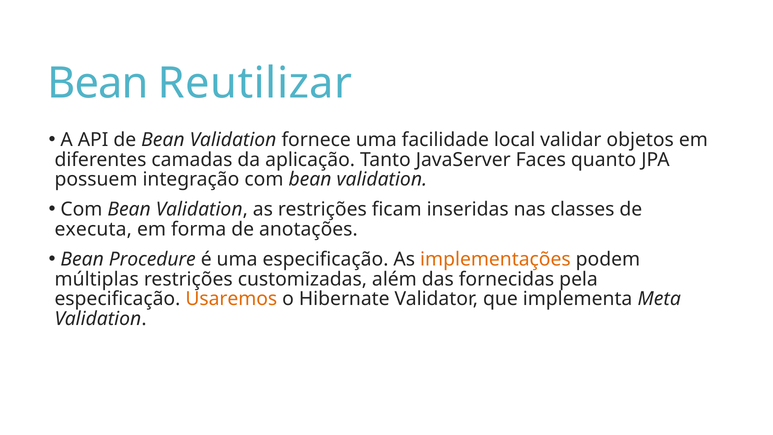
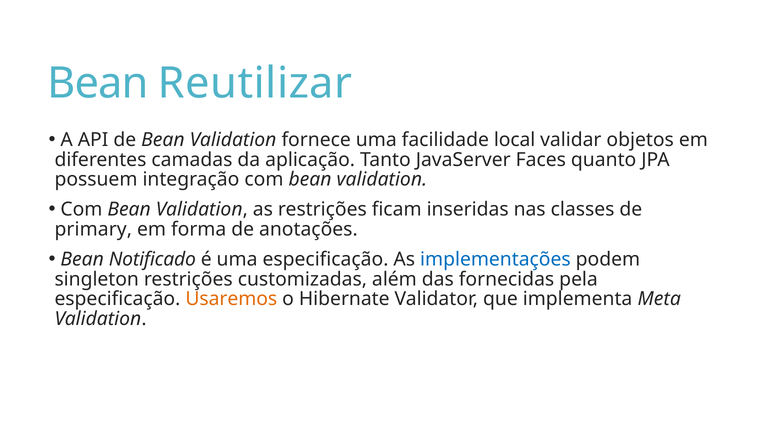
executa: executa -> primary
Procedure: Procedure -> Notificado
implementações colour: orange -> blue
múltiplas: múltiplas -> singleton
